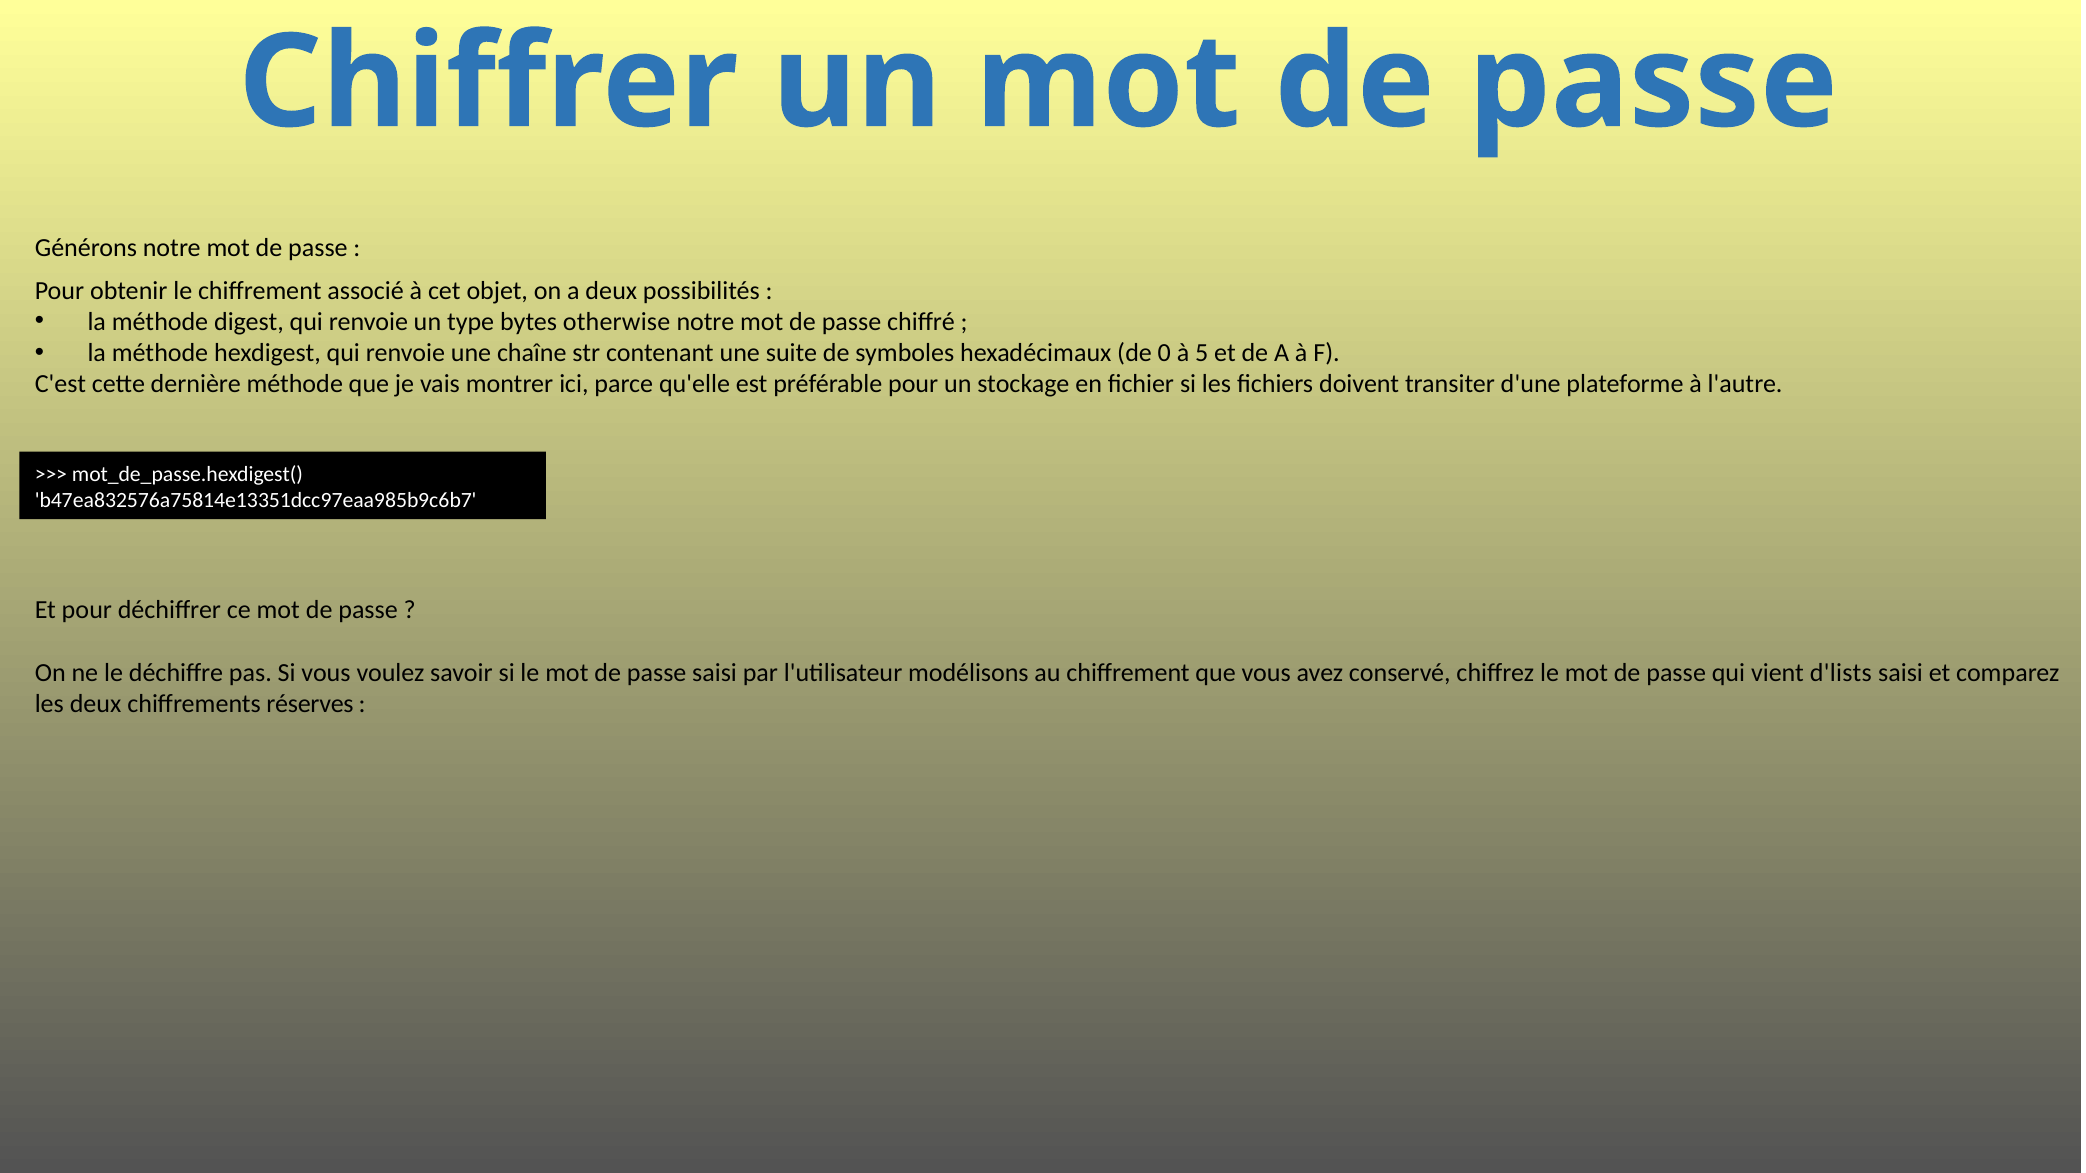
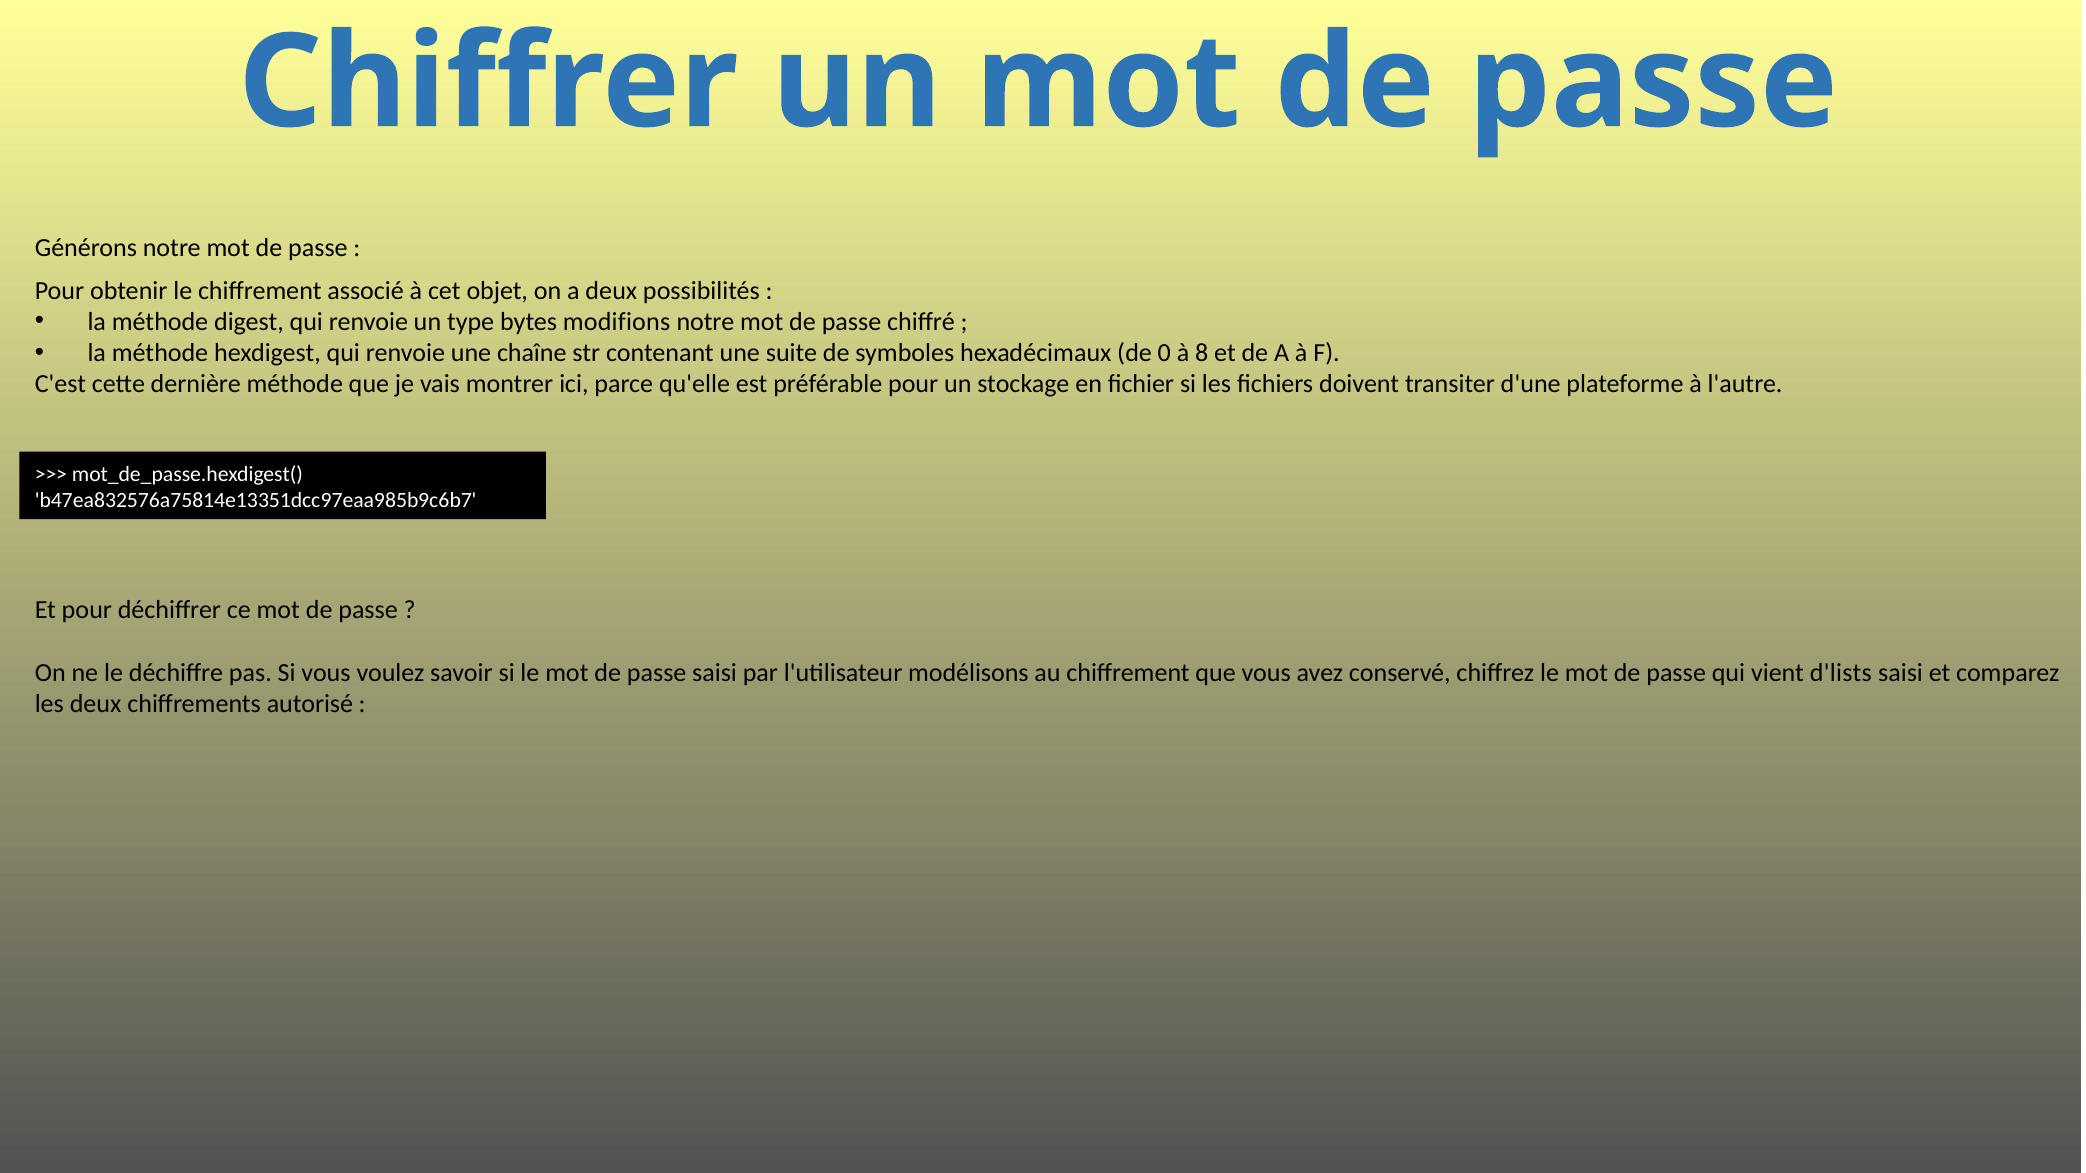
otherwise: otherwise -> modifions
5: 5 -> 8
réserves: réserves -> autorisé
